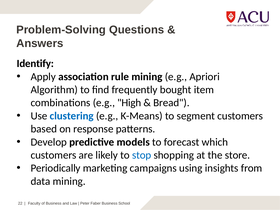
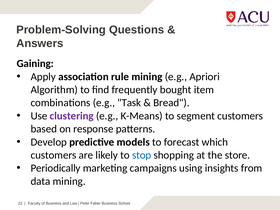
Identify: Identify -> Gaining
High: High -> Task
clustering colour: blue -> purple
